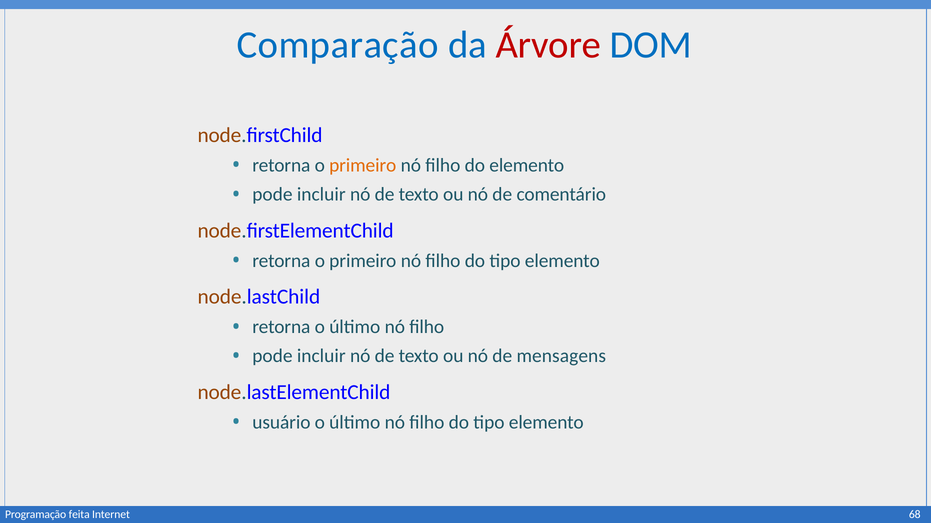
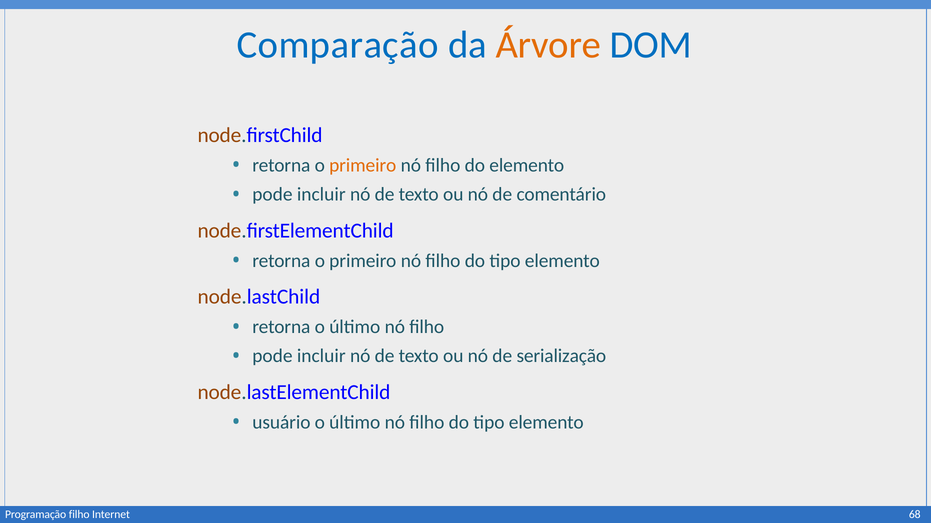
Árvore colour: red -> orange
mensagens: mensagens -> serialização
Programação feita: feita -> filho
